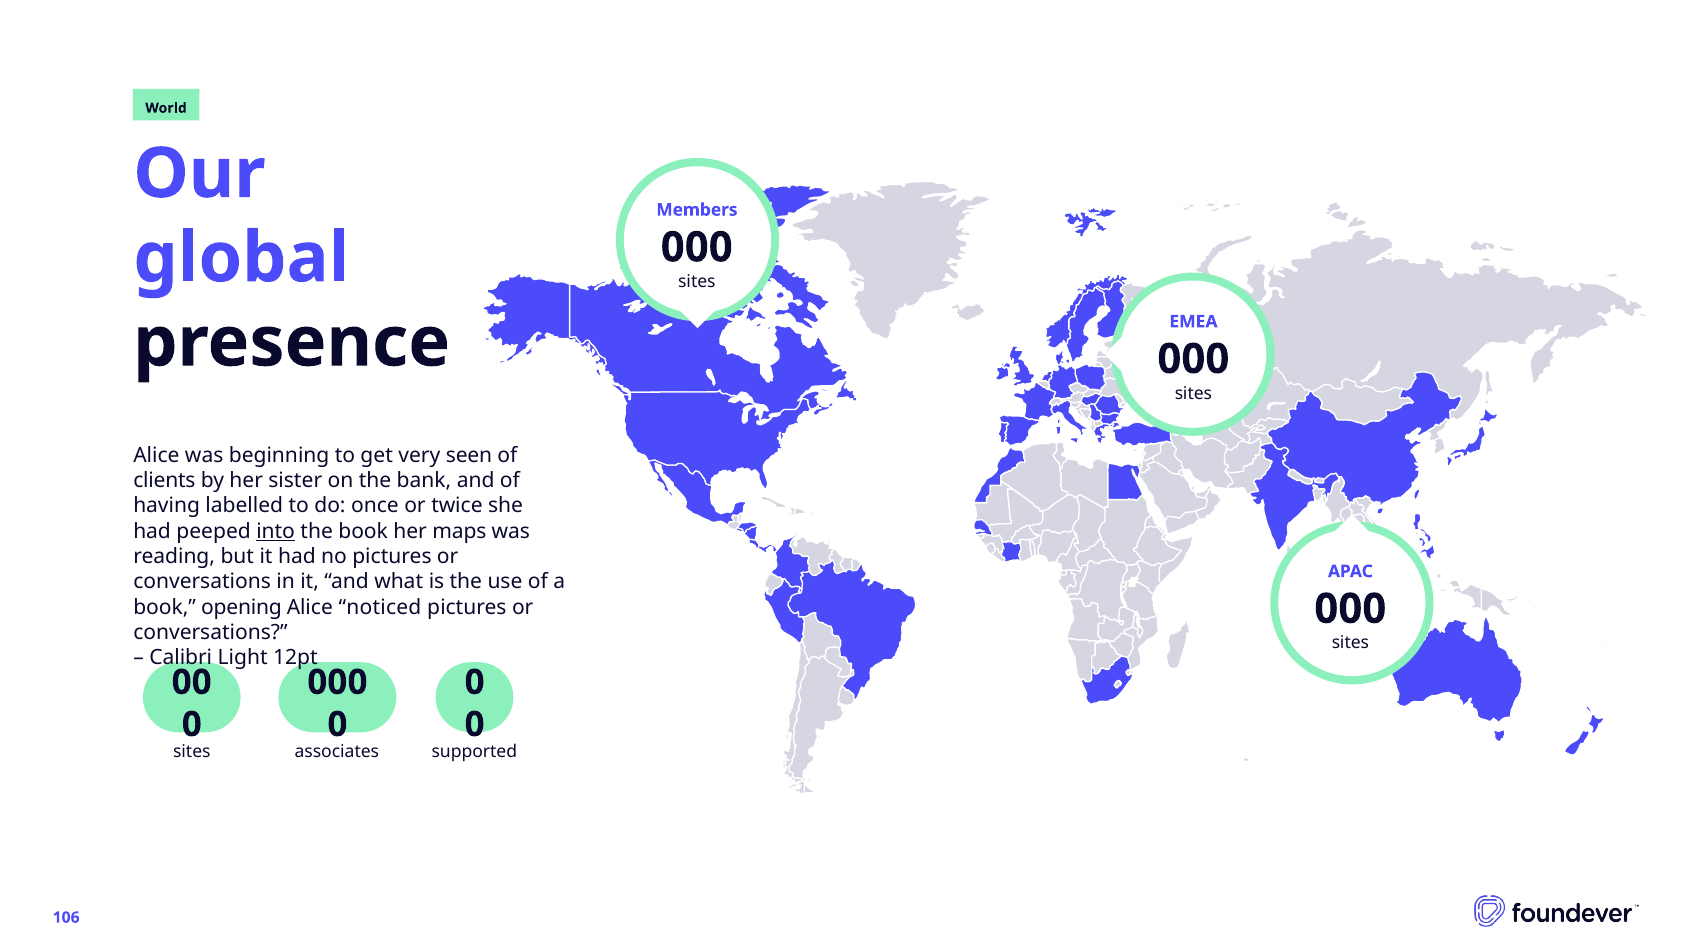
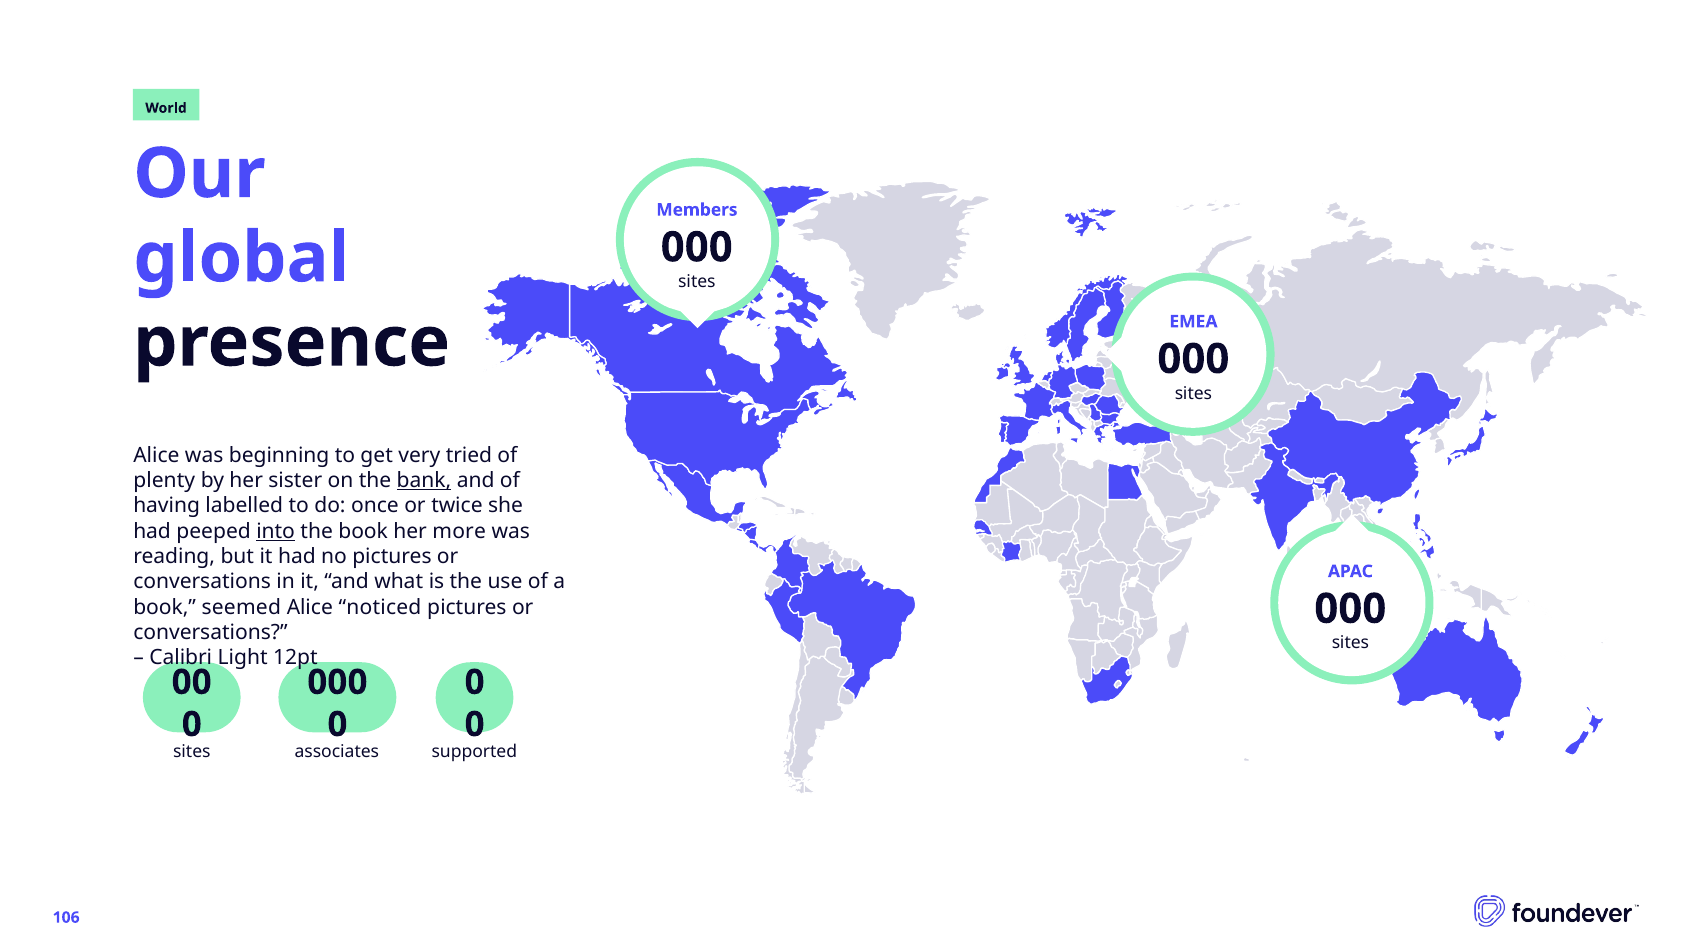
seen: seen -> tried
clients: clients -> plenty
bank underline: none -> present
maps: maps -> more
opening: opening -> seemed
